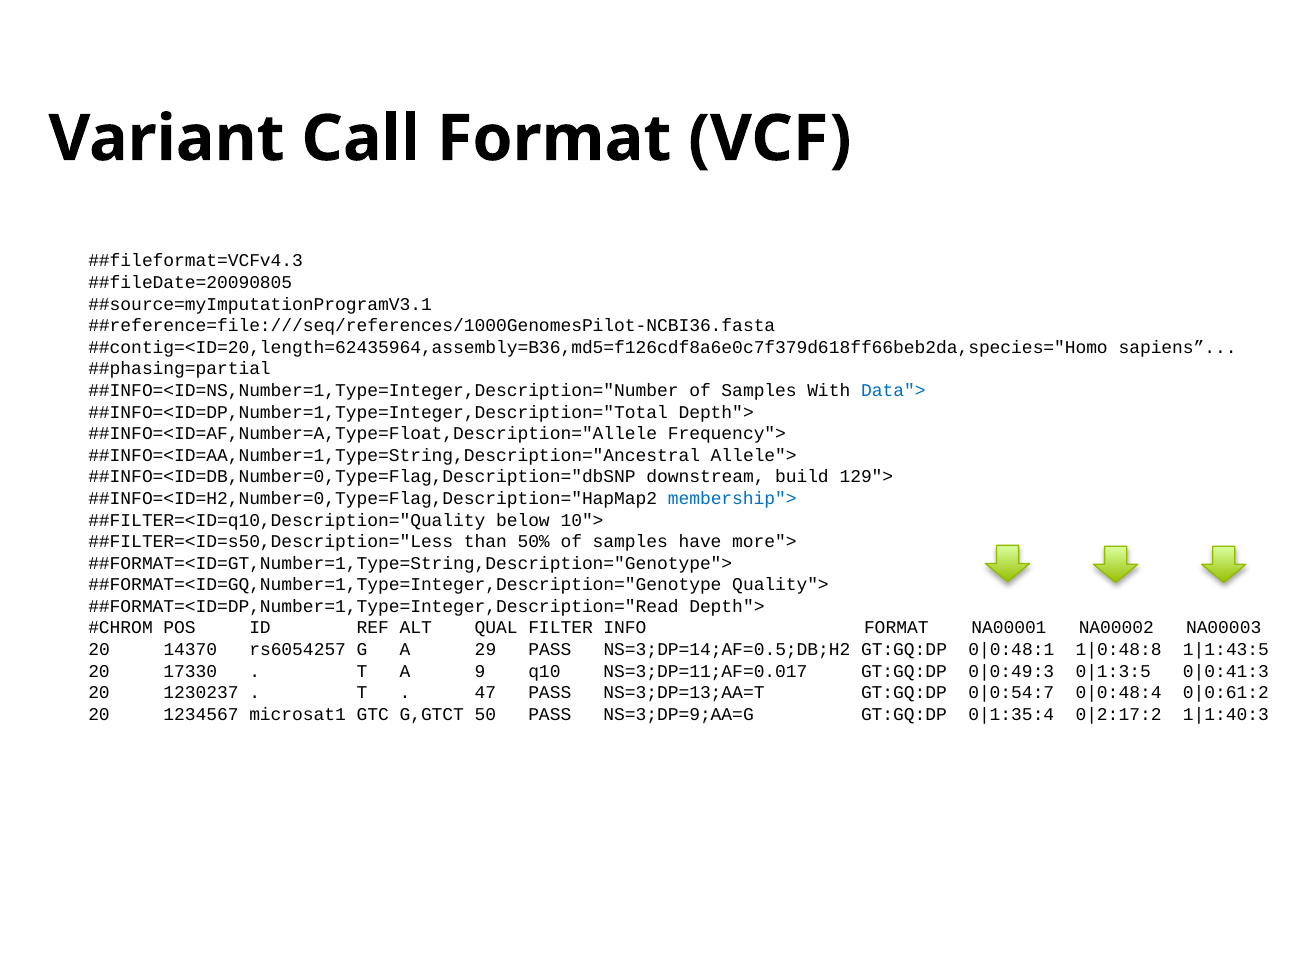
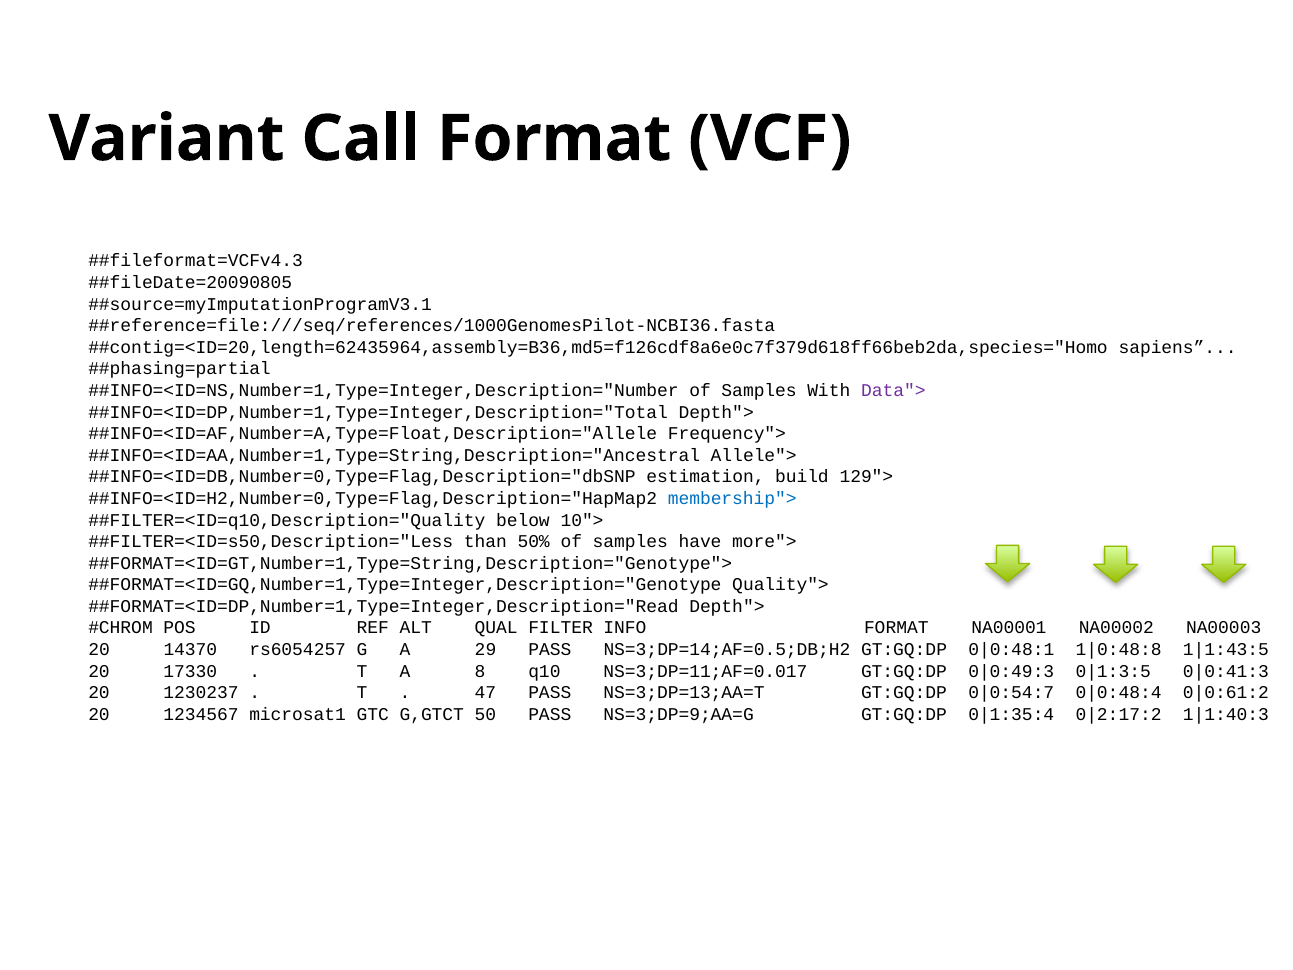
Data"> colour: blue -> purple
downstream: downstream -> estimation
9: 9 -> 8
